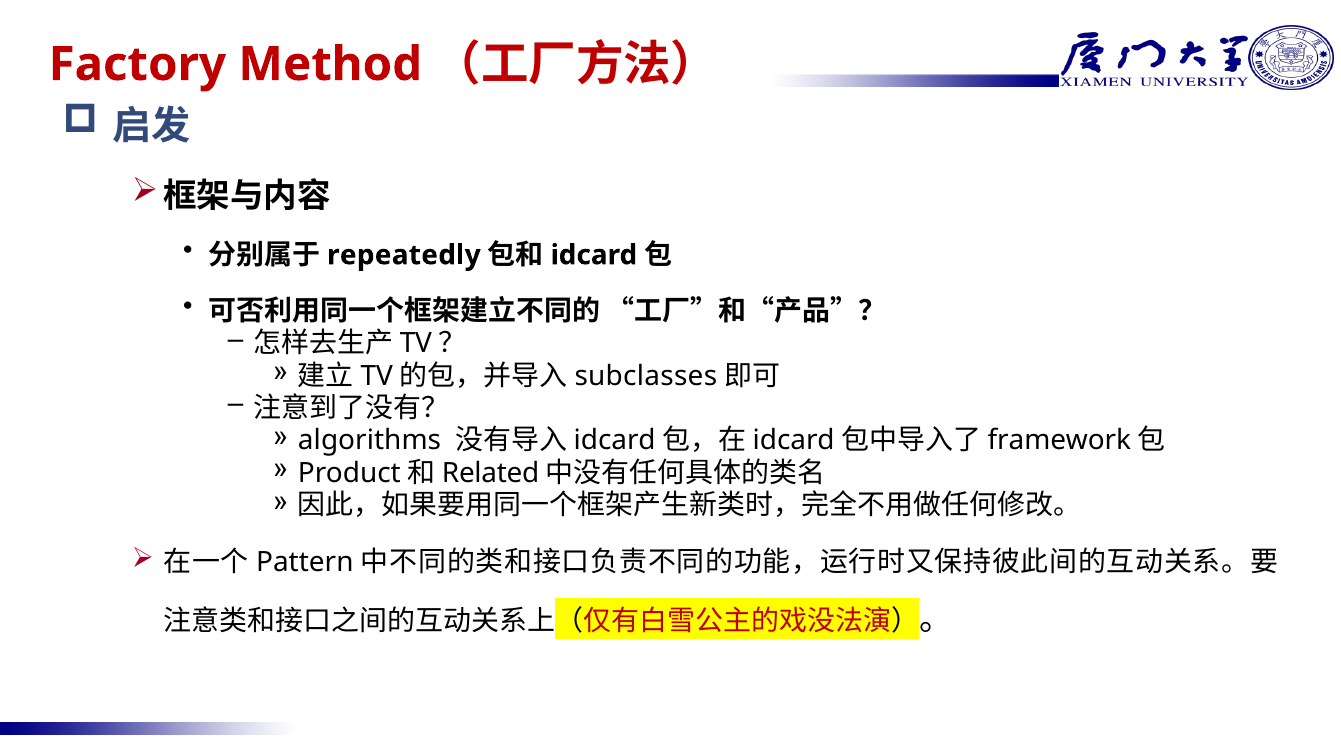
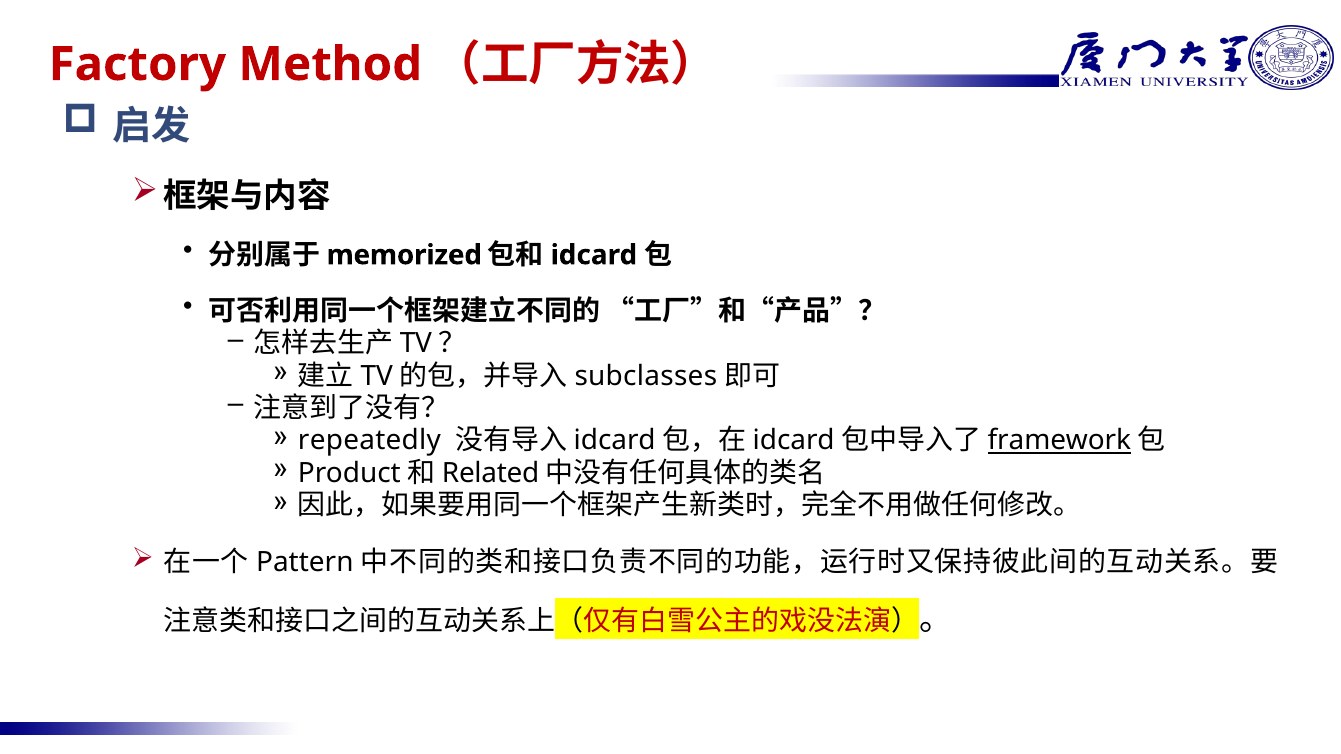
repeatedly: repeatedly -> memorized
algorithms: algorithms -> repeatedly
framework underline: none -> present
